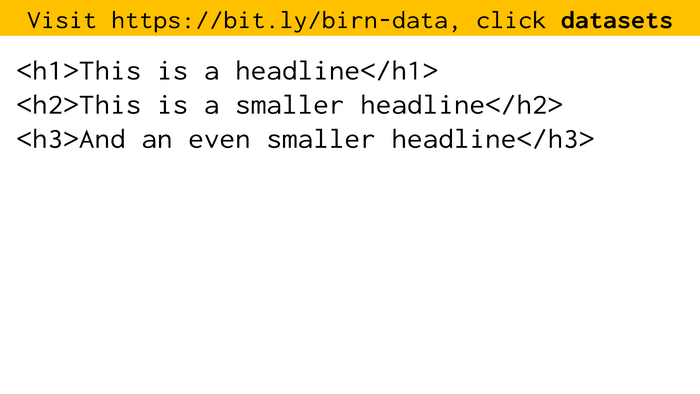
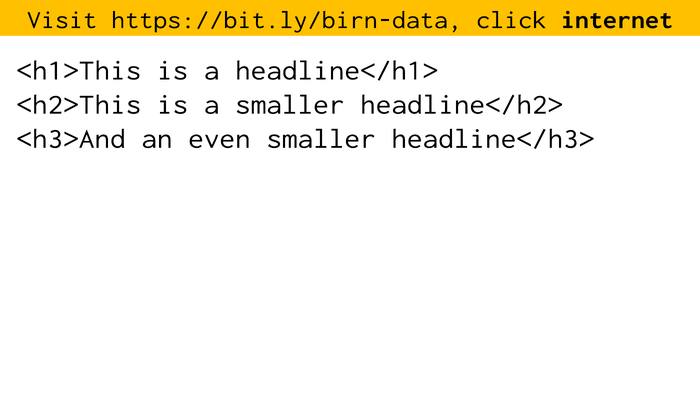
datasets: datasets -> internet
